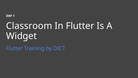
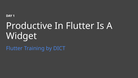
Classroom: Classroom -> Productive
